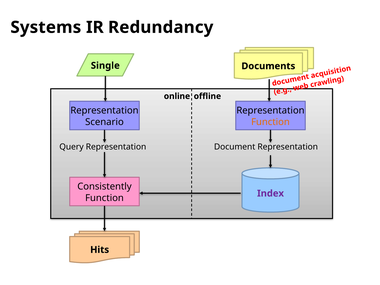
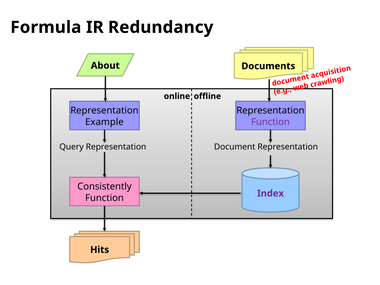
Systems: Systems -> Formula
Single: Single -> About
Scenario: Scenario -> Example
Function at (270, 122) colour: orange -> purple
